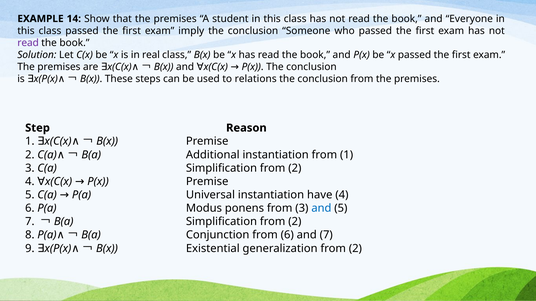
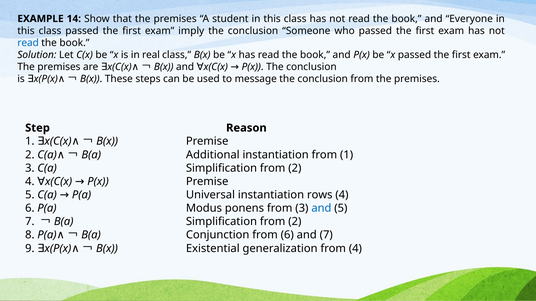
read at (28, 43) colour: purple -> blue
relations: relations -> message
have: have -> rows
generalization from 2: 2 -> 4
